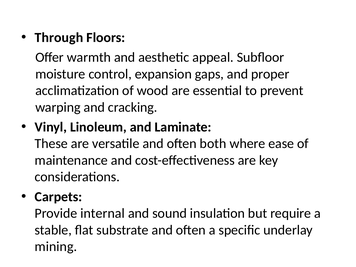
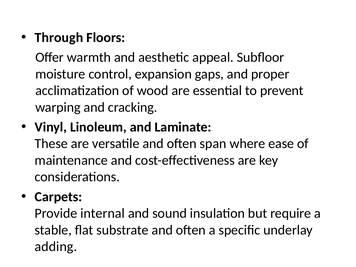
both: both -> span
mining: mining -> adding
